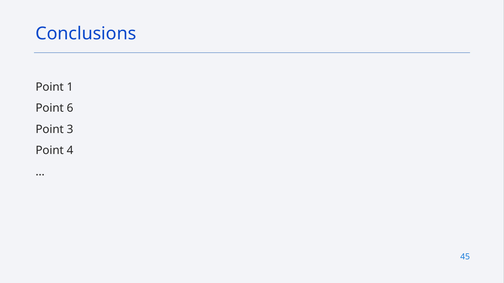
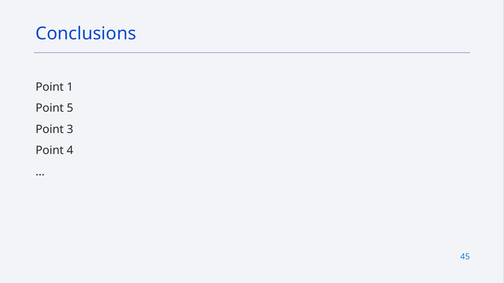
6: 6 -> 5
